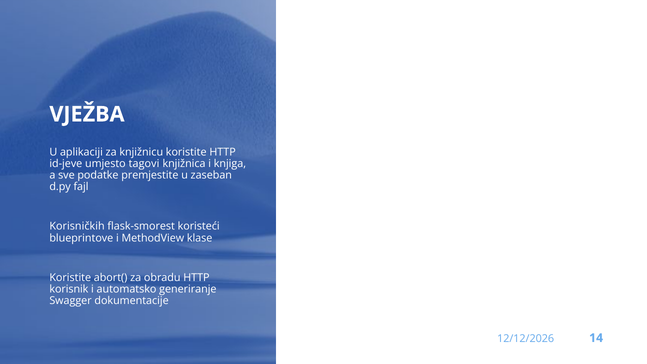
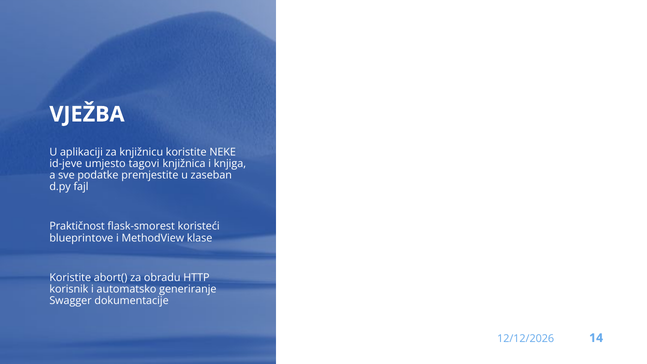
koristite HTTP: HTTP -> NEKE
Korisničkih: Korisničkih -> Praktičnost
